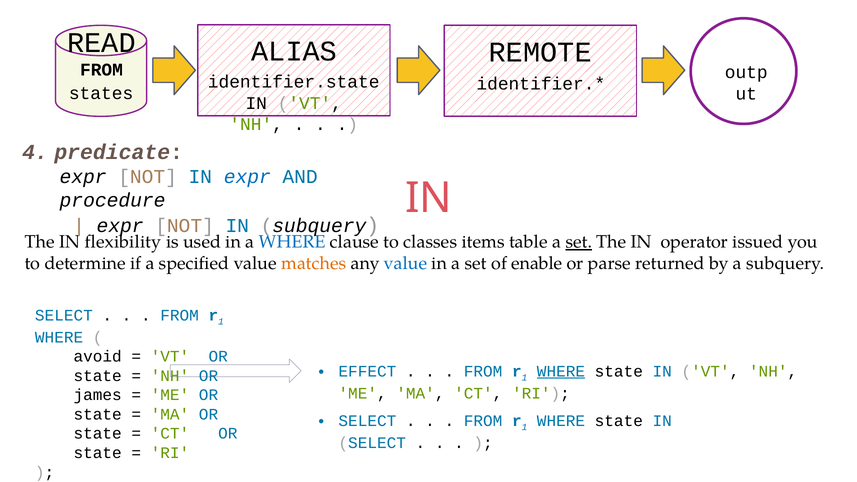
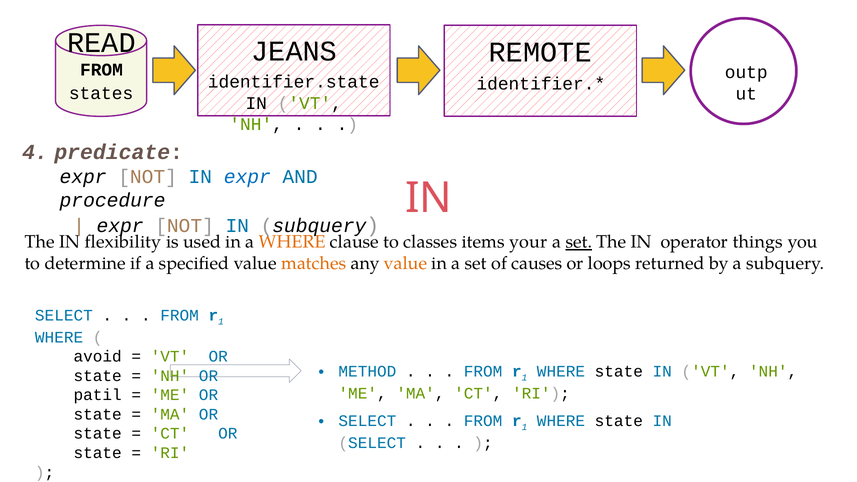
ALIAS: ALIAS -> JEANS
WHERE at (292, 242) colour: blue -> orange
table: table -> your
issued: issued -> things
value at (406, 263) colour: blue -> orange
enable: enable -> causes
parse: parse -> loops
EFFECT: EFFECT -> METHOD
WHERE at (561, 371) underline: present -> none
james: james -> patil
